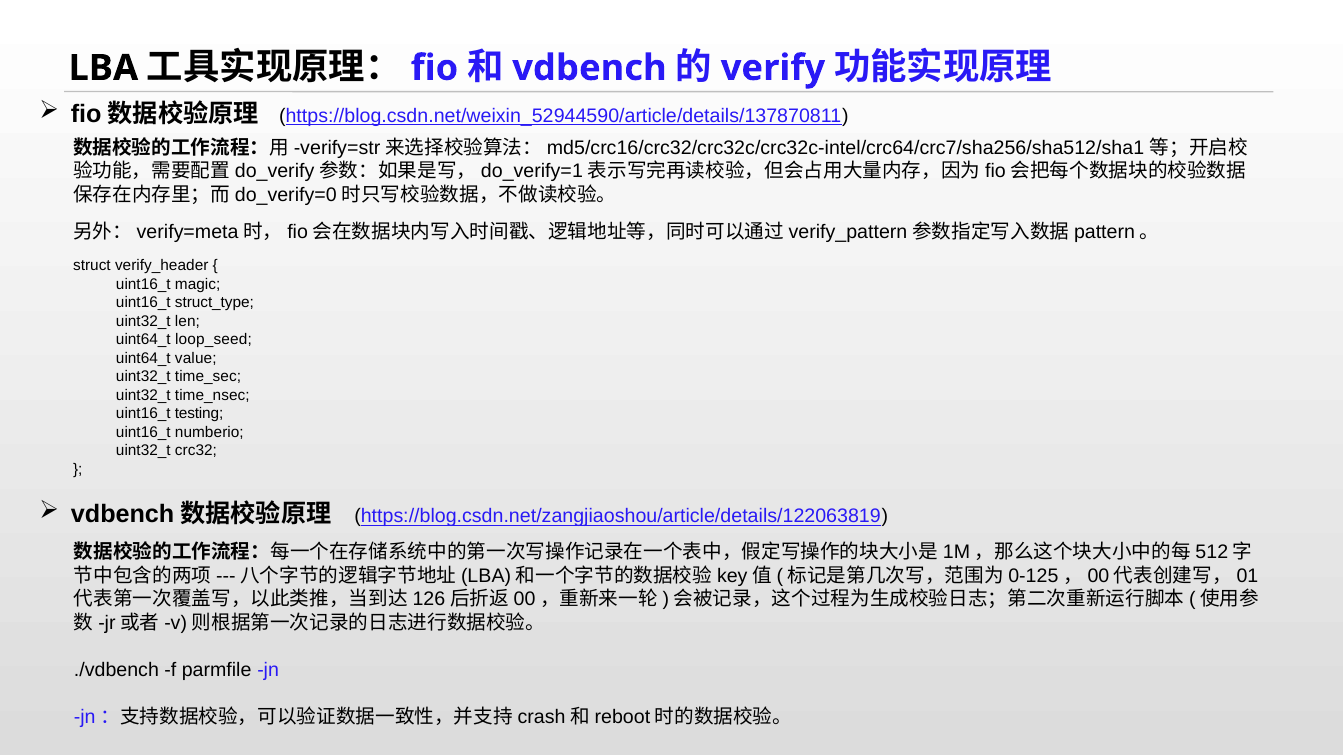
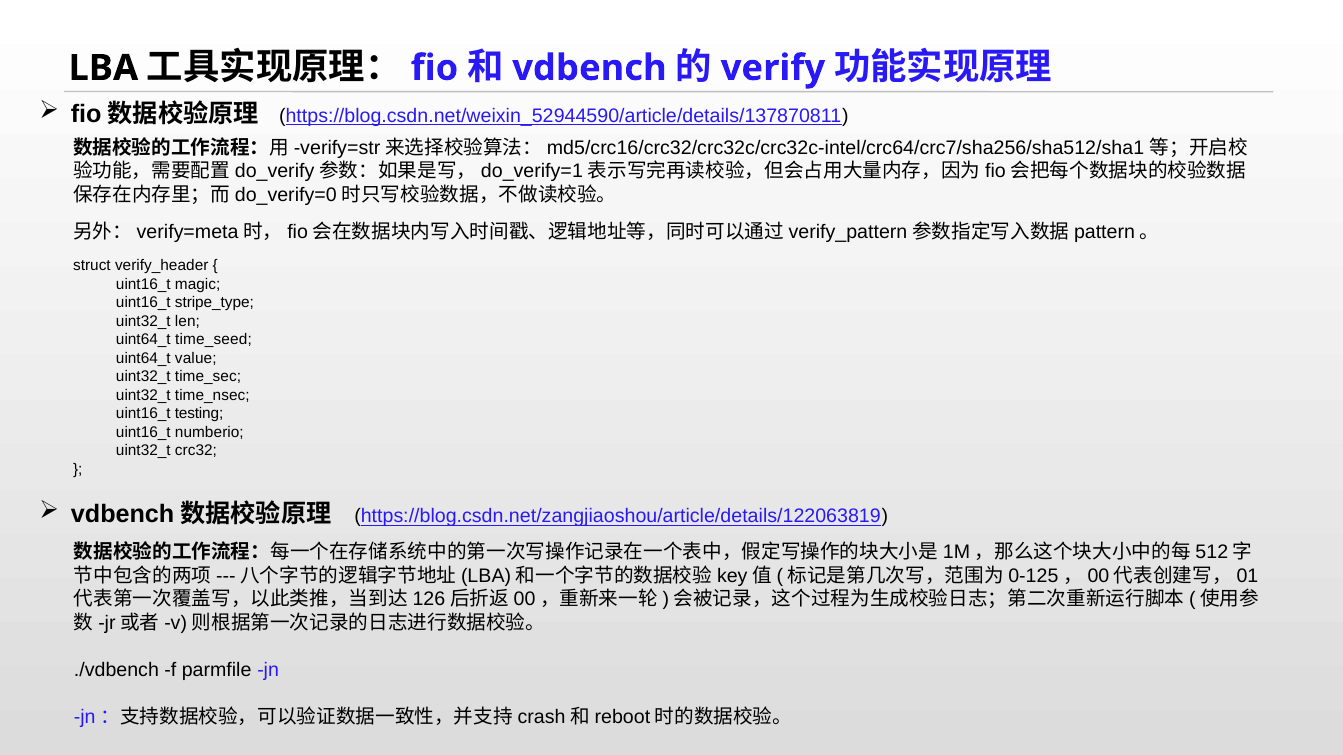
struct_type: struct_type -> stripe_type
loop_seed: loop_seed -> time_seed
